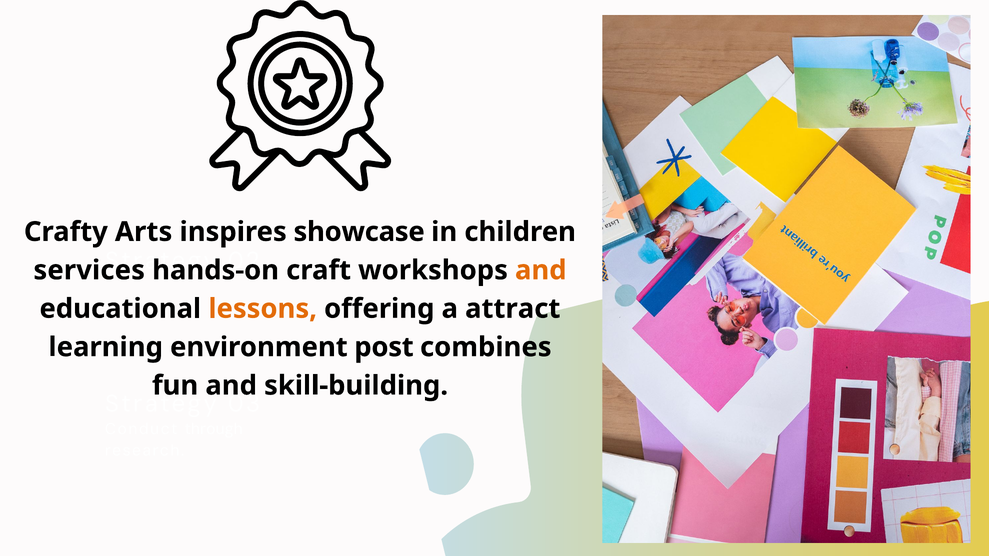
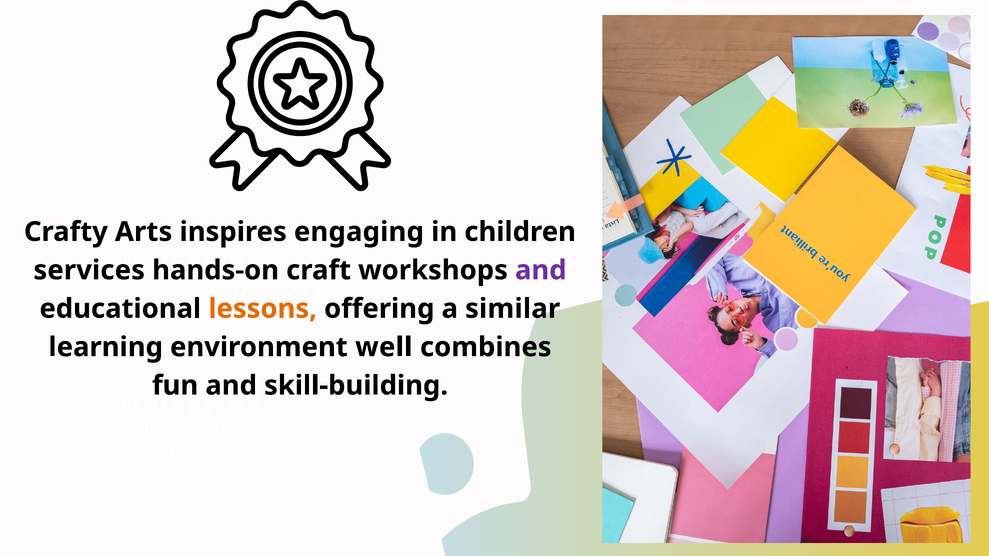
showcase: showcase -> engaging
and at (541, 270) colour: orange -> purple
attract: attract -> similar
post: post -> well
